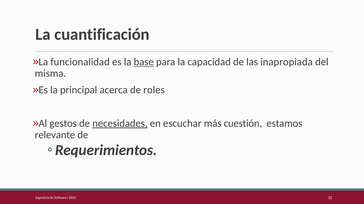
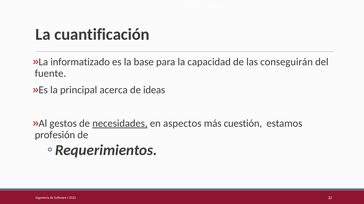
funcionalidad: funcionalidad -> informatizado
base underline: present -> none
inapropiada: inapropiada -> conseguirán
misma: misma -> fuente
roles: roles -> ideas
escuchar: escuchar -> aspectos
relevante: relevante -> profesión
